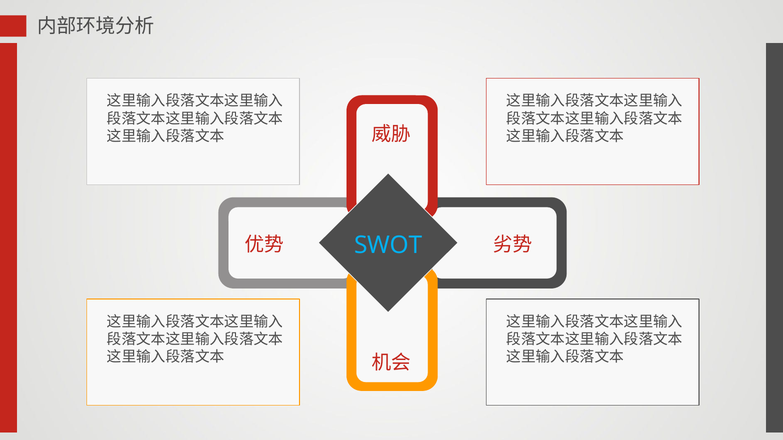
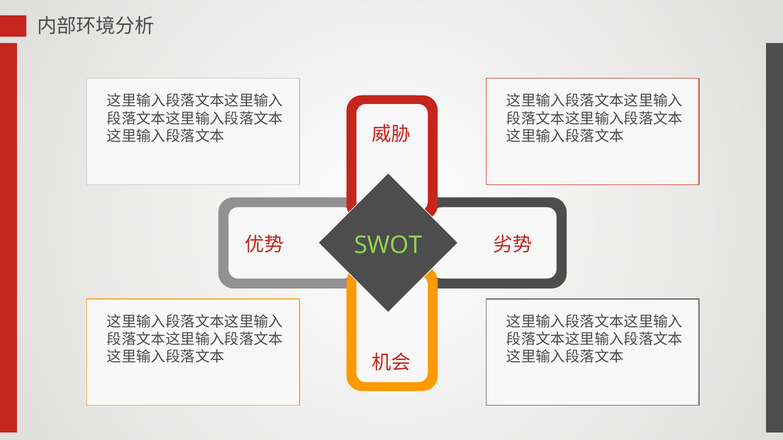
SWOT colour: light blue -> light green
